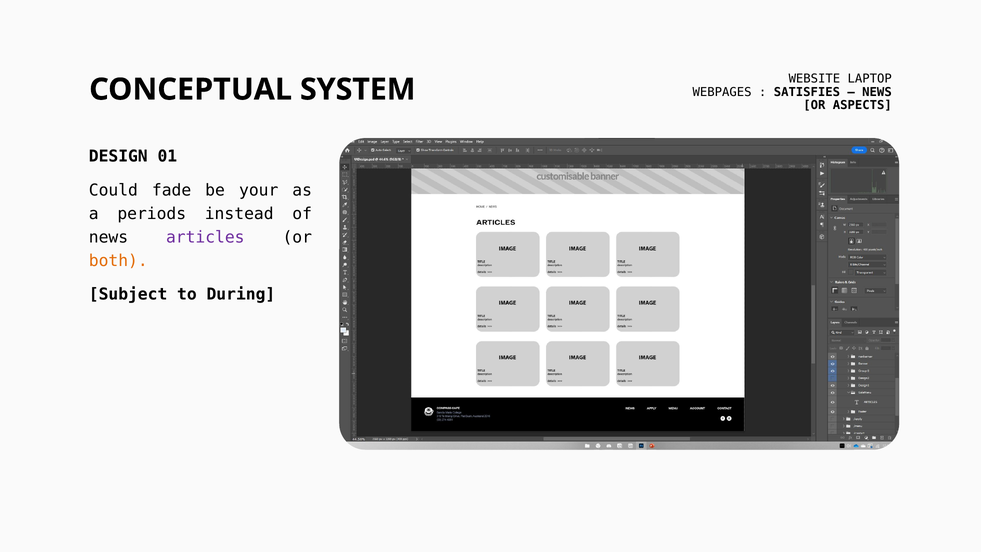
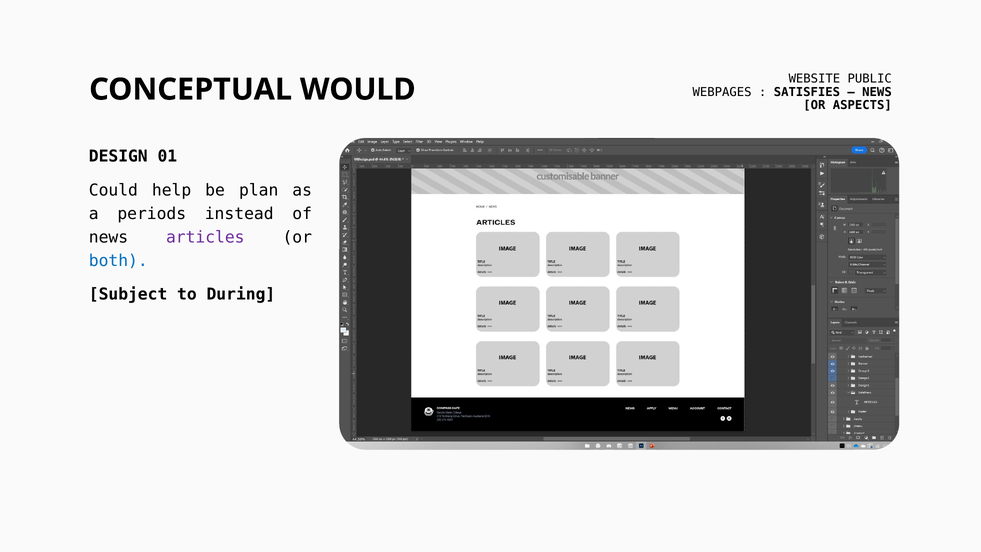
LAPTOP: LAPTOP -> PUBLIC
SYSTEM: SYSTEM -> WOULD
fade: fade -> help
your: your -> plan
both colour: orange -> blue
